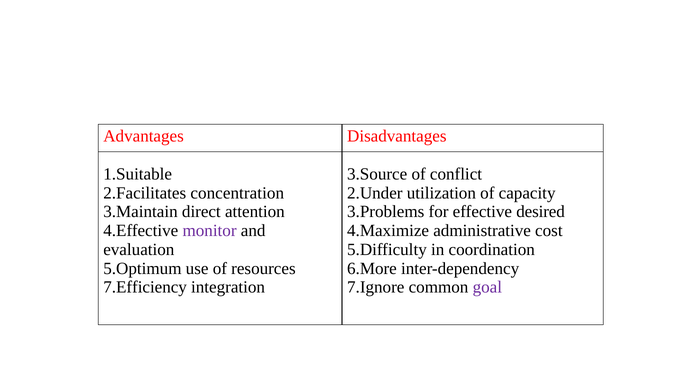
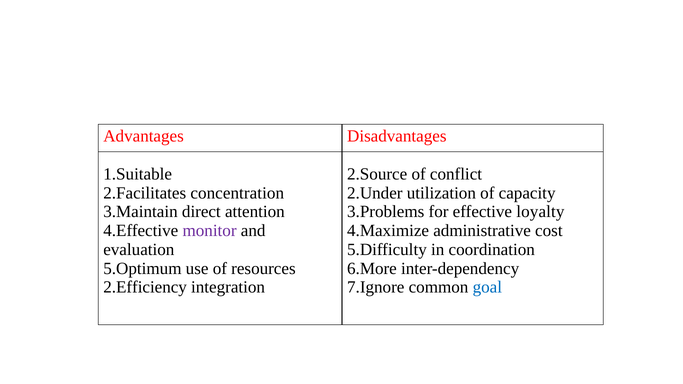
3.Source: 3.Source -> 2.Source
desired: desired -> loyalty
7.Efficiency: 7.Efficiency -> 2.Efficiency
goal colour: purple -> blue
